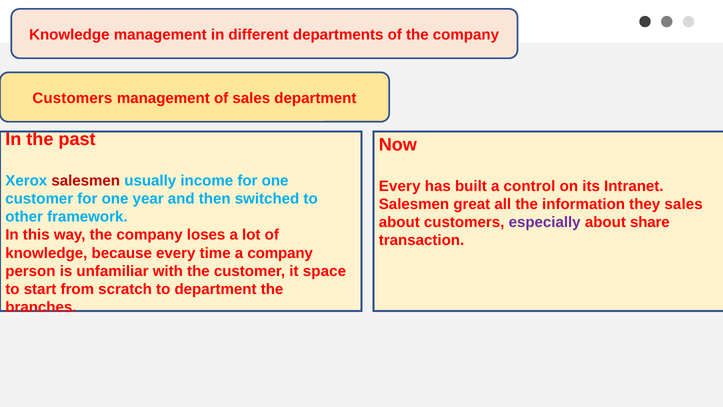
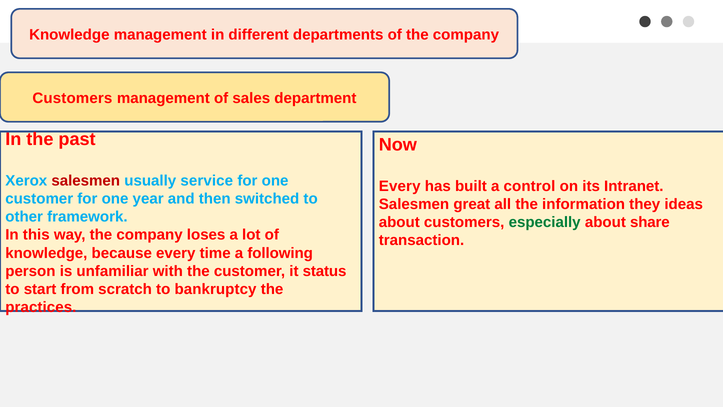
income: income -> service
they sales: sales -> ideas
especially colour: purple -> green
a company: company -> following
space: space -> status
to department: department -> bankruptcy
branches: branches -> practices
